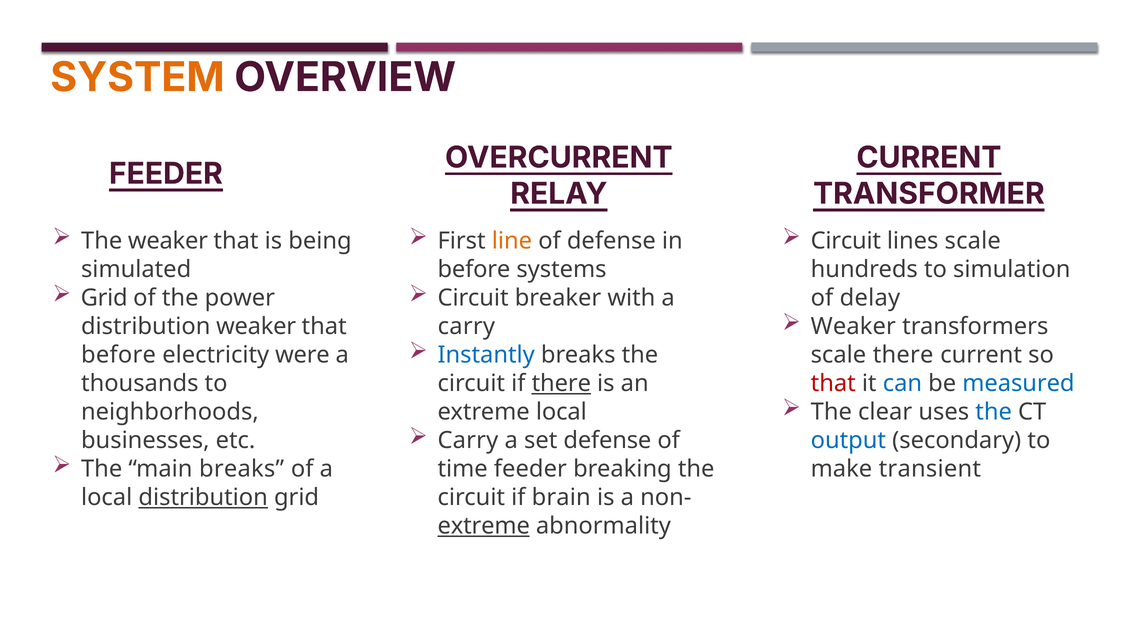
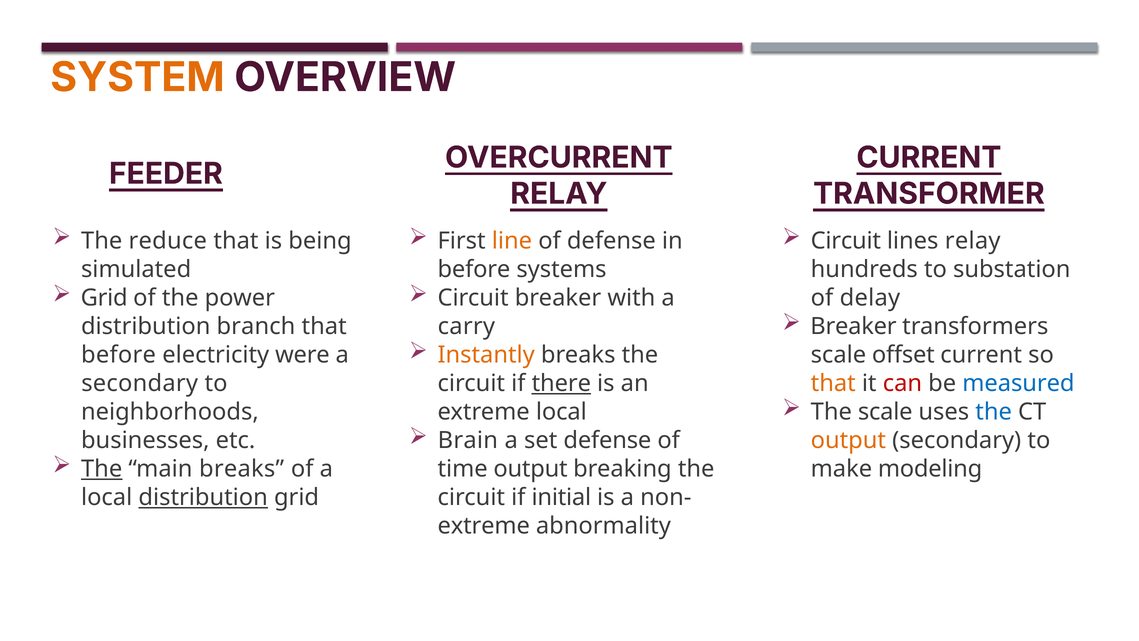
The weaker: weaker -> reduce
lines scale: scale -> relay
simulation: simulation -> substation
Weaker at (853, 326): Weaker -> Breaker
distribution weaker: weaker -> branch
Instantly colour: blue -> orange
scale there: there -> offset
thousands at (140, 383): thousands -> secondary
that at (833, 383) colour: red -> orange
can colour: blue -> red
The clear: clear -> scale
Carry at (468, 440): Carry -> Brain
output at (848, 440) colour: blue -> orange
The at (102, 469) underline: none -> present
time feeder: feeder -> output
transient: transient -> modeling
brain: brain -> initial
extreme at (484, 526) underline: present -> none
